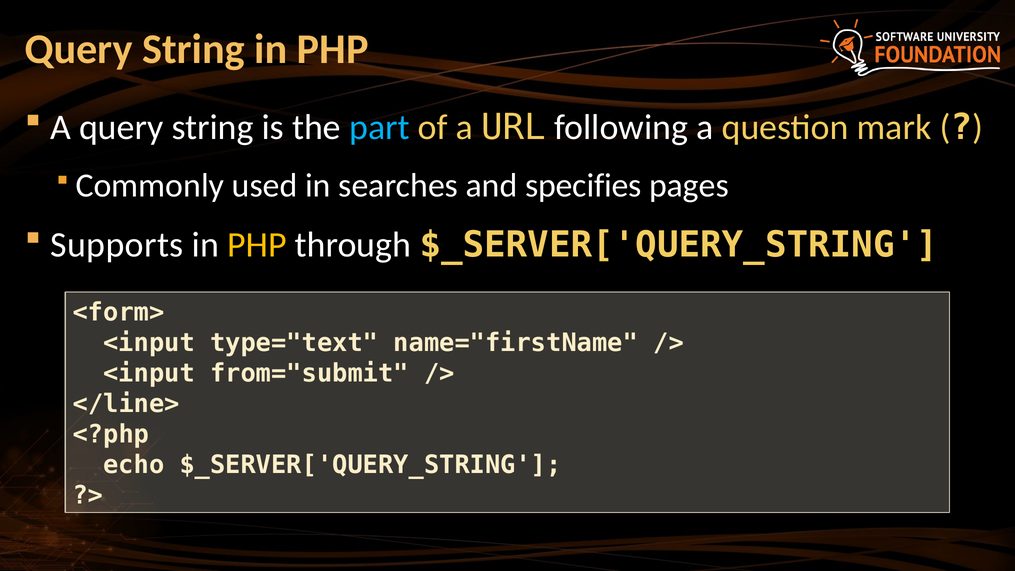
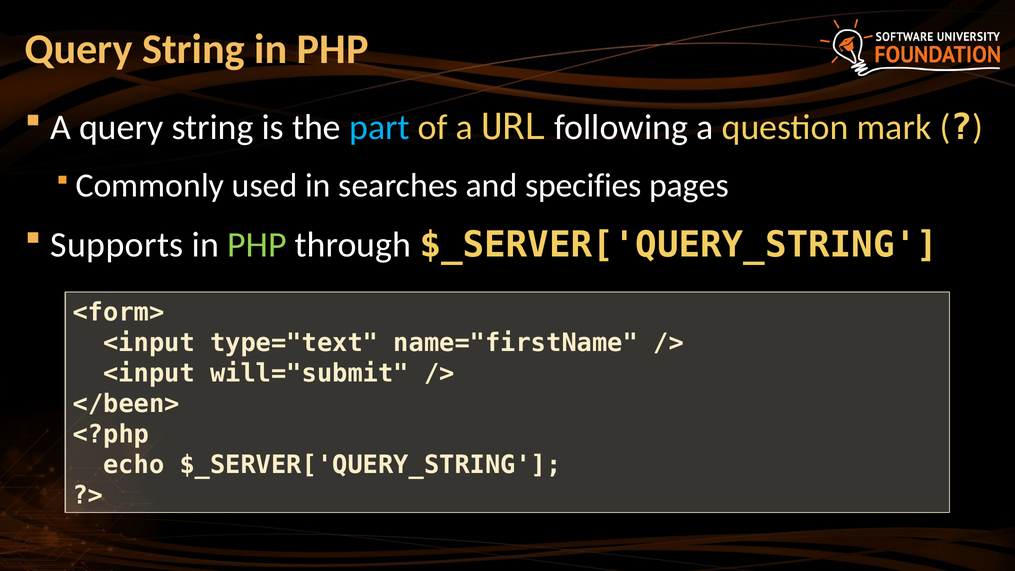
PHP at (257, 245) colour: yellow -> light green
from="submit: from="submit -> will="submit
</line>: </line> -> </been>
